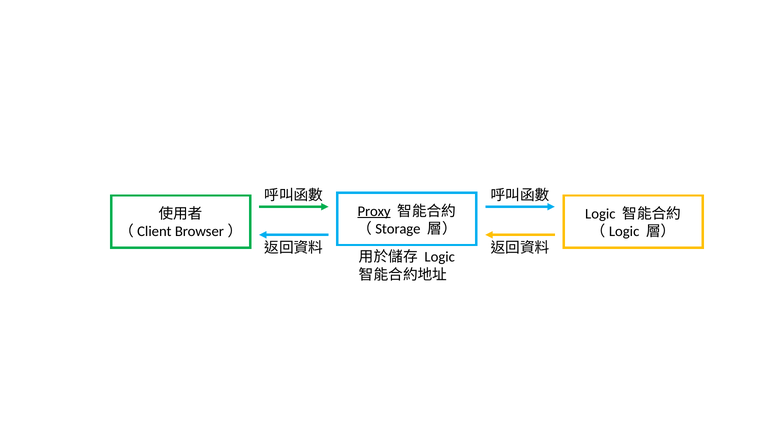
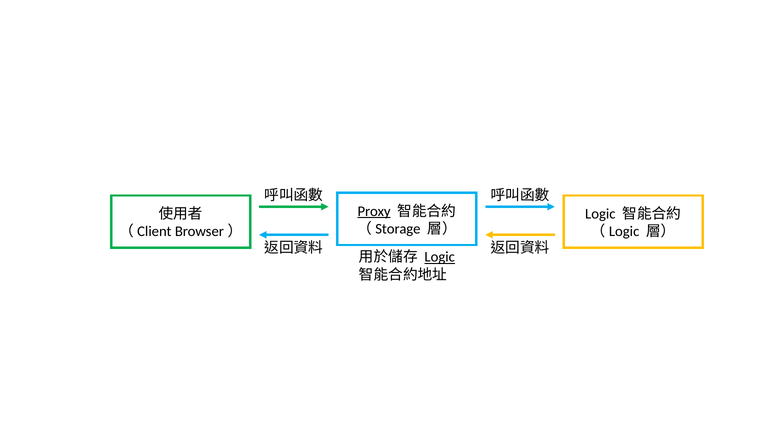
Logic at (440, 257) underline: none -> present
